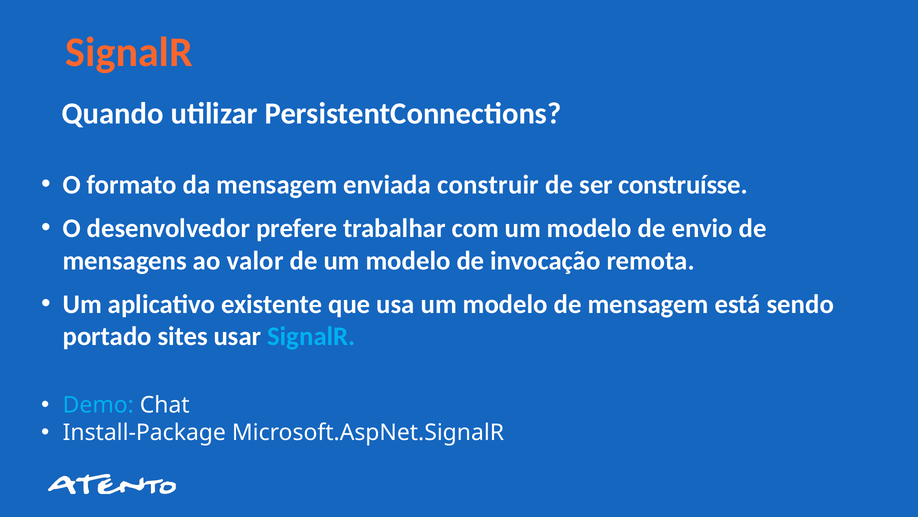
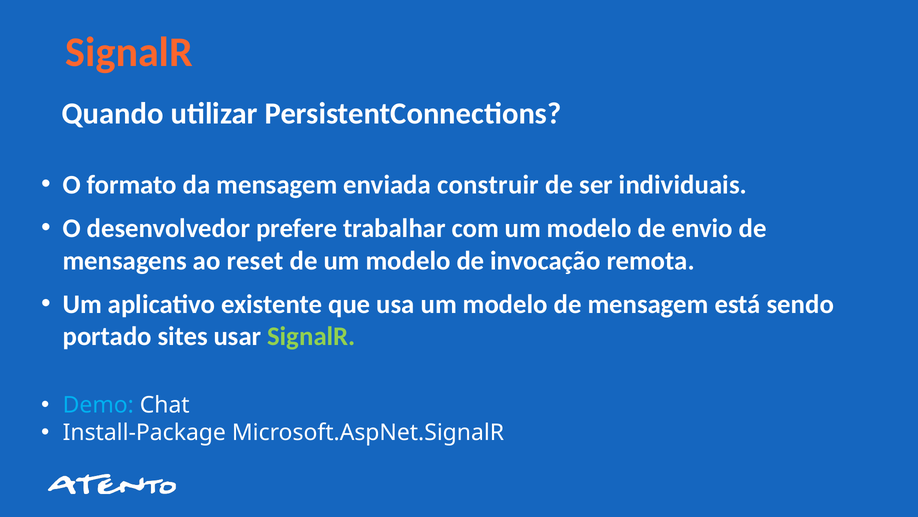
construísse: construísse -> individuais
valor: valor -> reset
SignalR at (311, 336) colour: light blue -> light green
